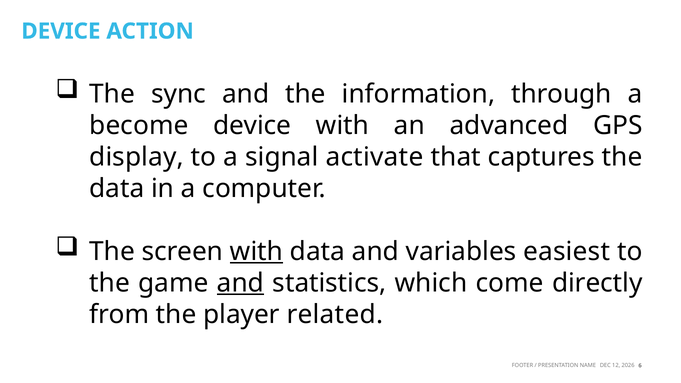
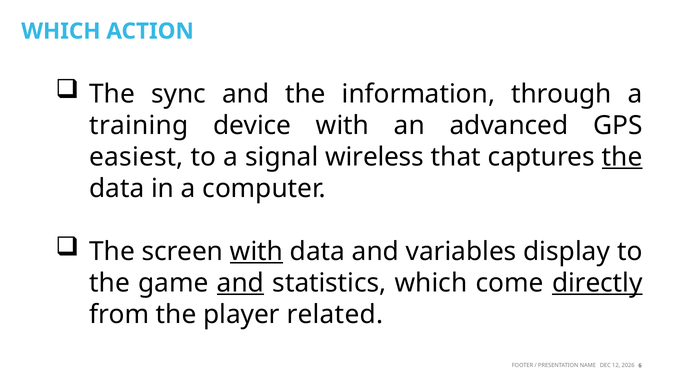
DEVICE at (61, 31): DEVICE -> WHICH
become: become -> training
display: display -> easiest
activate: activate -> wireless
the at (622, 157) underline: none -> present
easiest: easiest -> display
directly underline: none -> present
